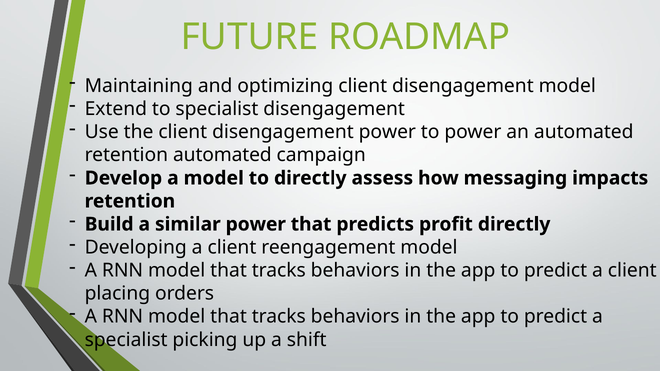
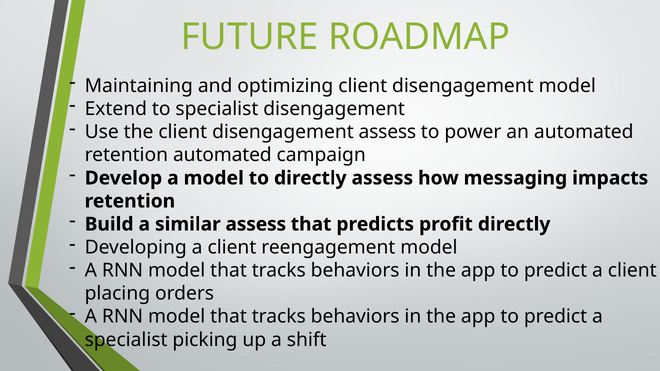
disengagement power: power -> assess
similar power: power -> assess
